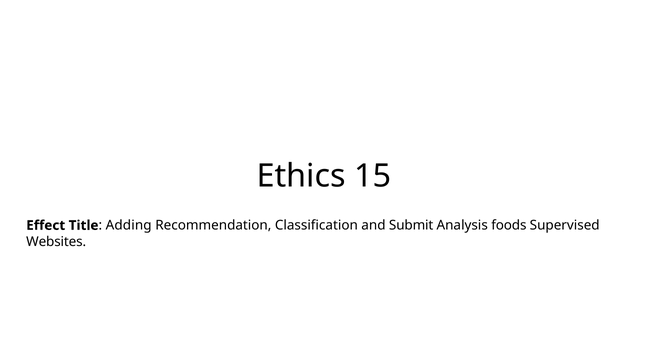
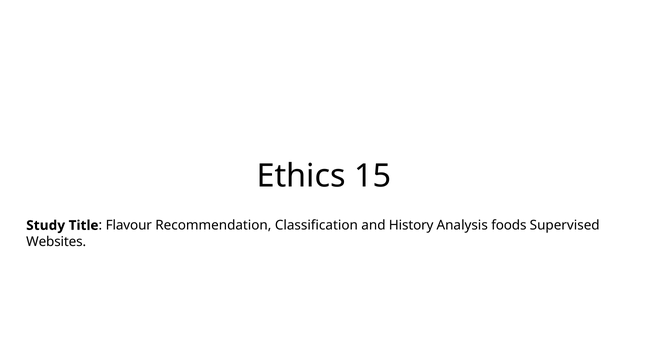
Effect: Effect -> Study
Adding: Adding -> Flavour
Submit: Submit -> History
